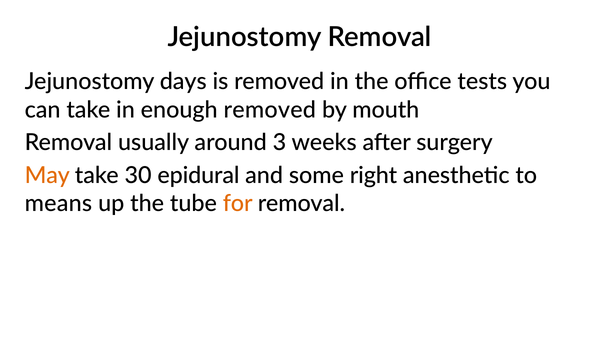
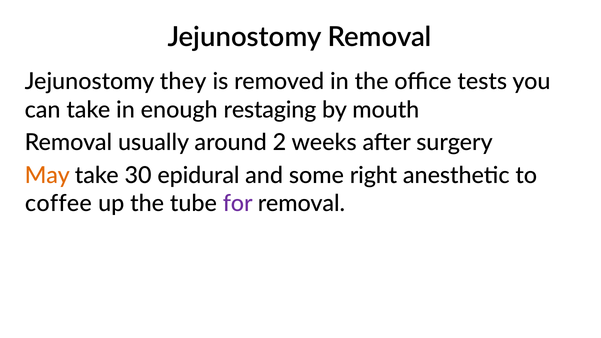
days: days -> they
enough removed: removed -> restaging
3: 3 -> 2
means: means -> coffee
for colour: orange -> purple
